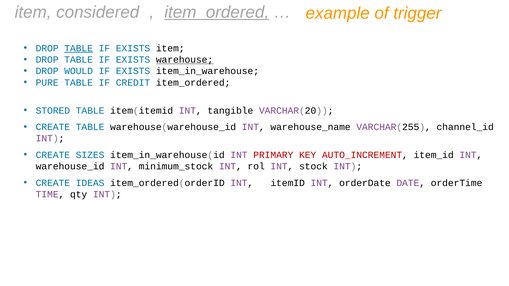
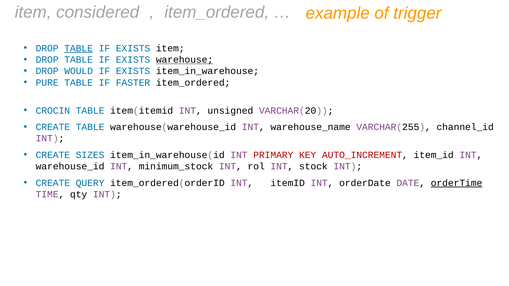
item_ordered at (217, 12) underline: present -> none
CREDIT: CREDIT -> FASTER
STORED: STORED -> CROCIN
tangible: tangible -> unsigned
IDEAS: IDEAS -> QUERY
orderTime underline: none -> present
